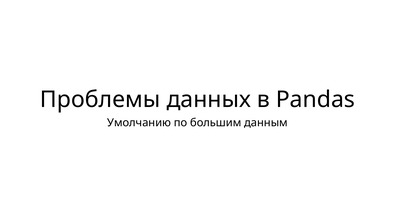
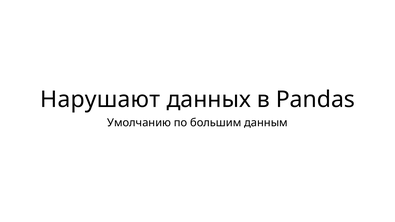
Проблемы: Проблемы -> Нарушают
